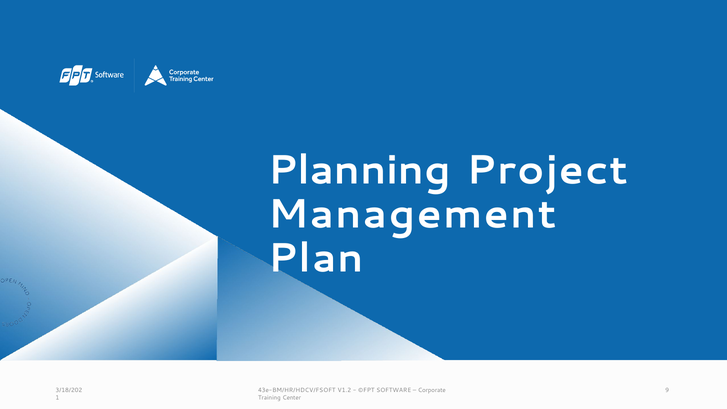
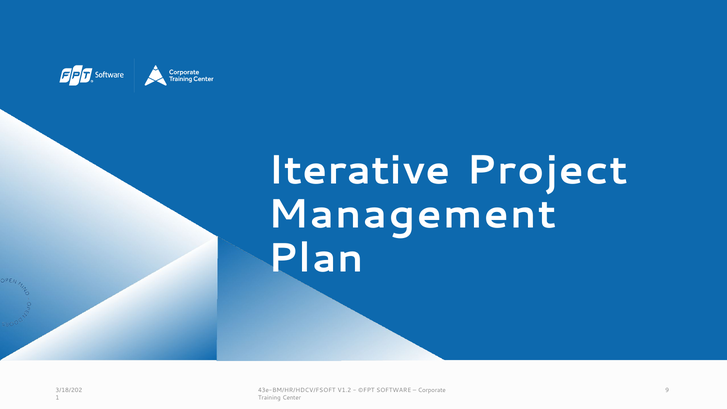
Planning: Planning -> Iterative
